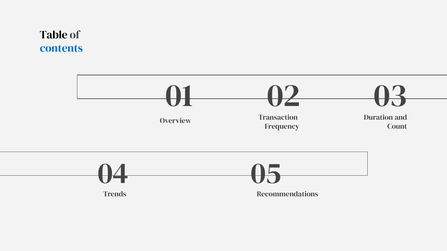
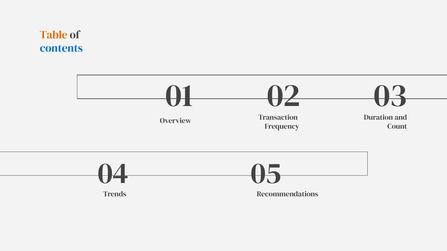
Table colour: black -> orange
